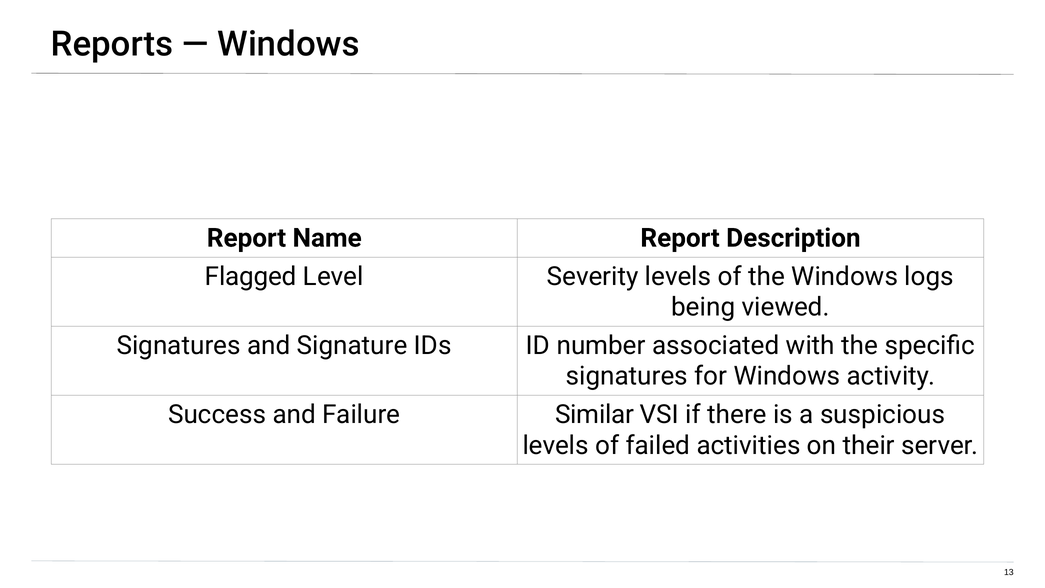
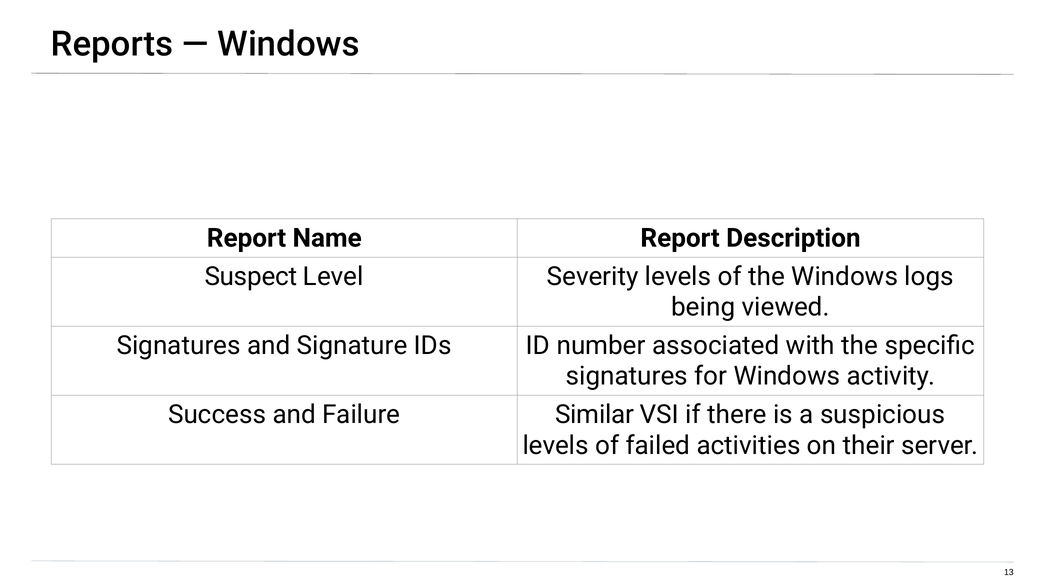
Flagged: Flagged -> Suspect
